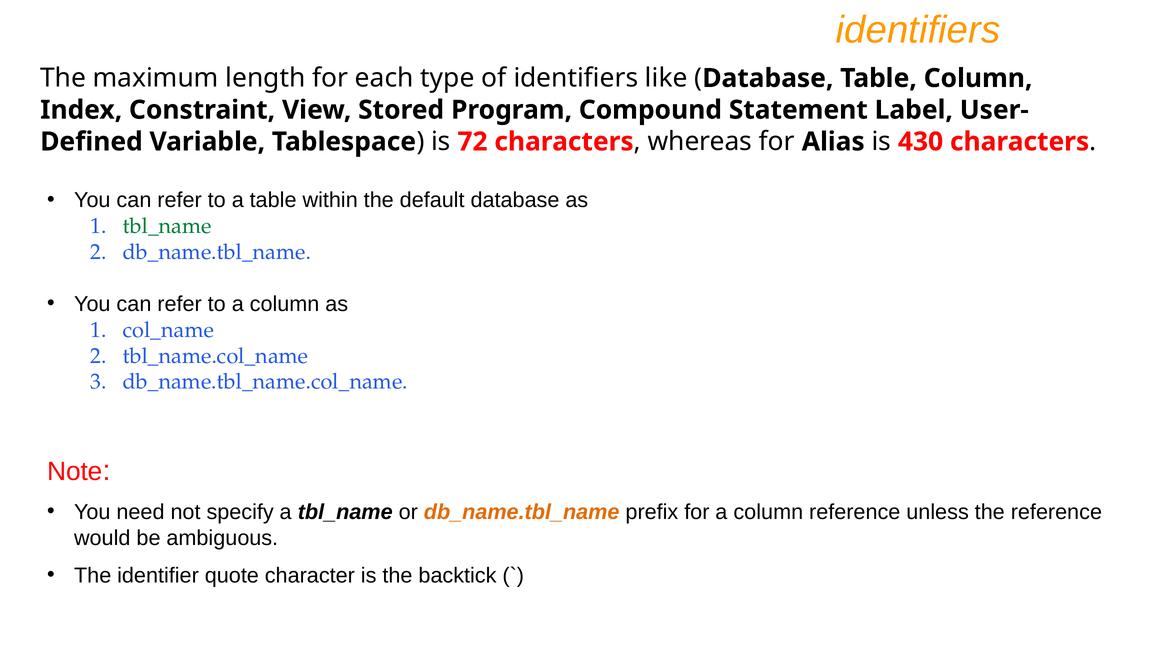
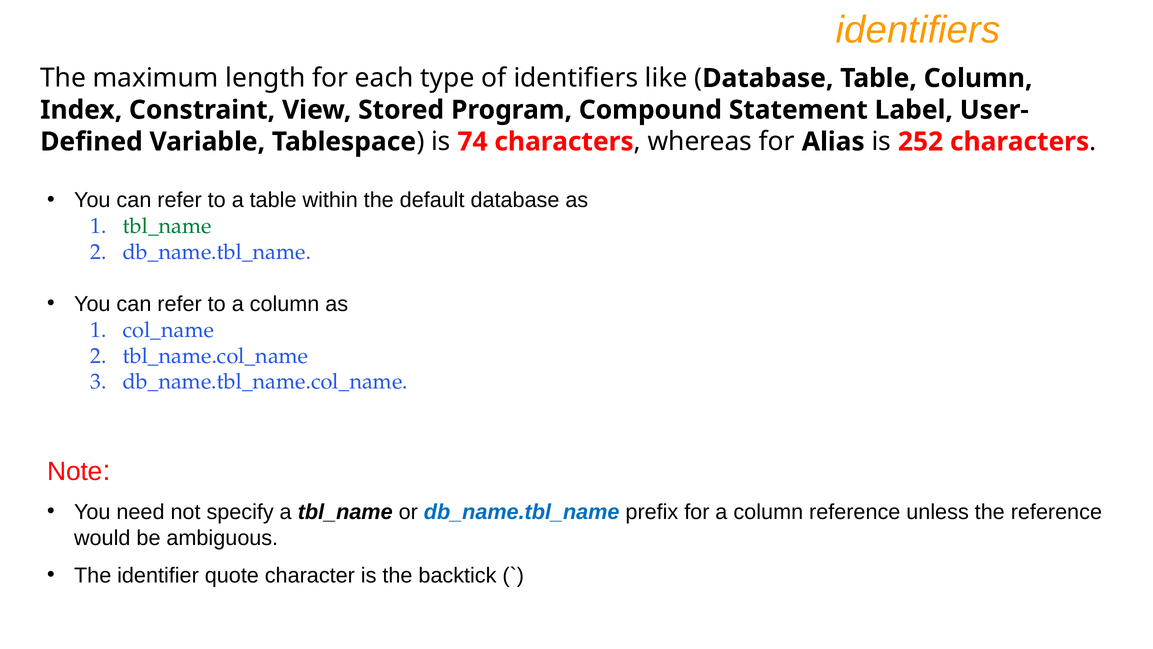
72: 72 -> 74
430: 430 -> 252
db_name.tbl_name at (522, 512) colour: orange -> blue
